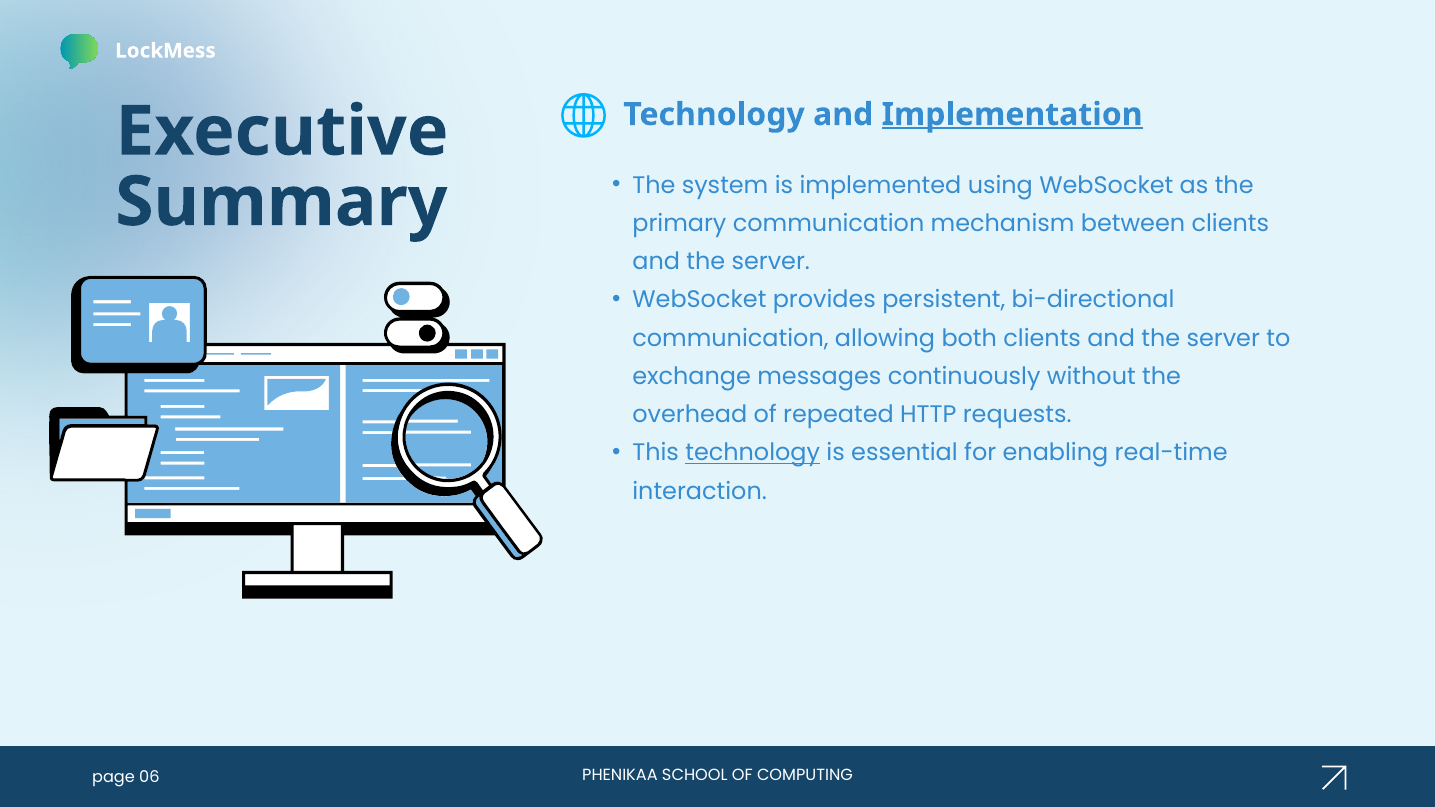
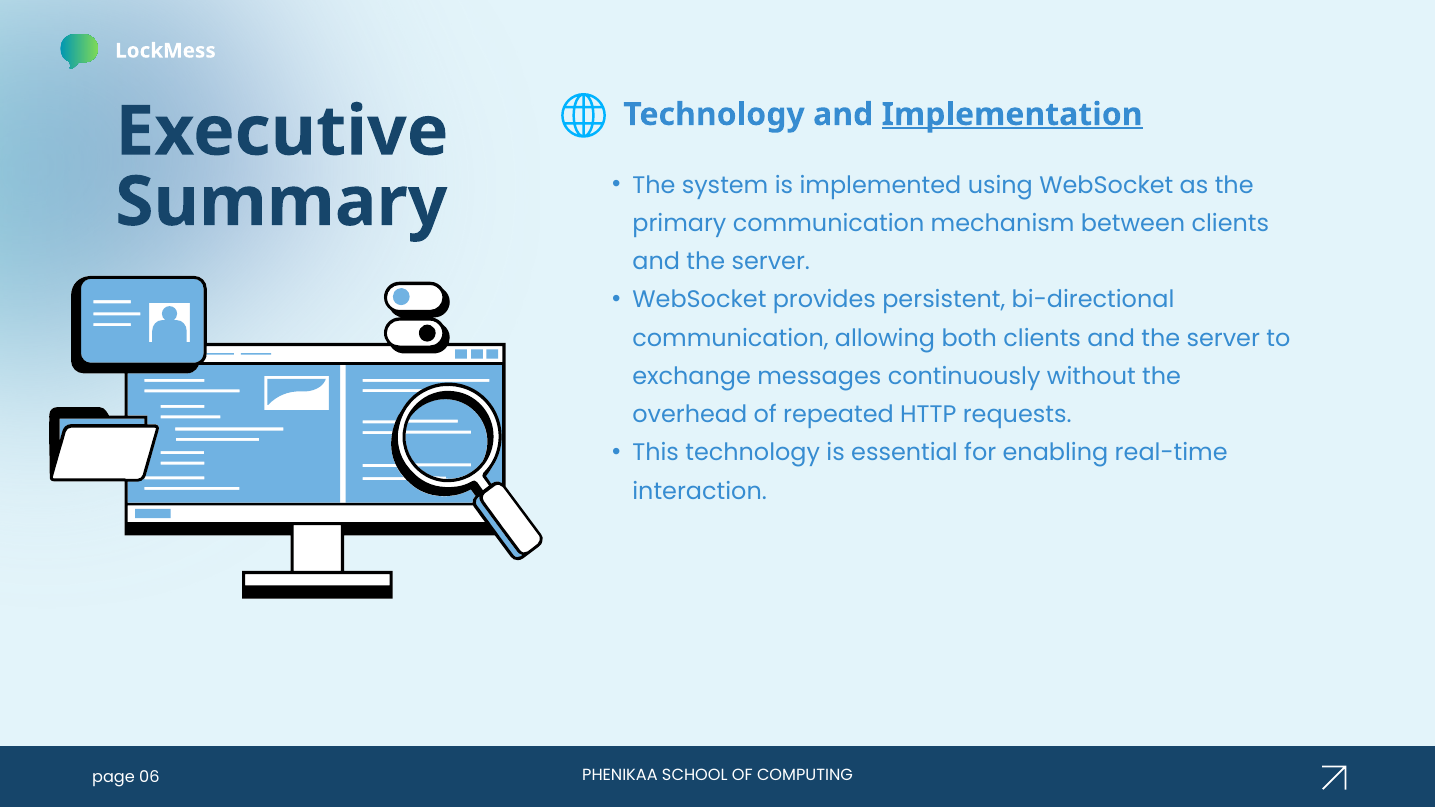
technology at (753, 453) underline: present -> none
